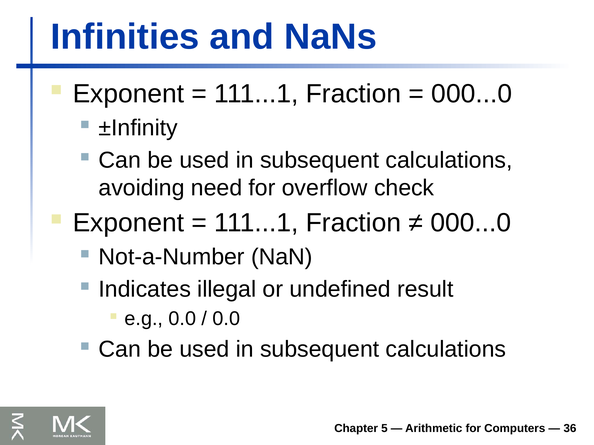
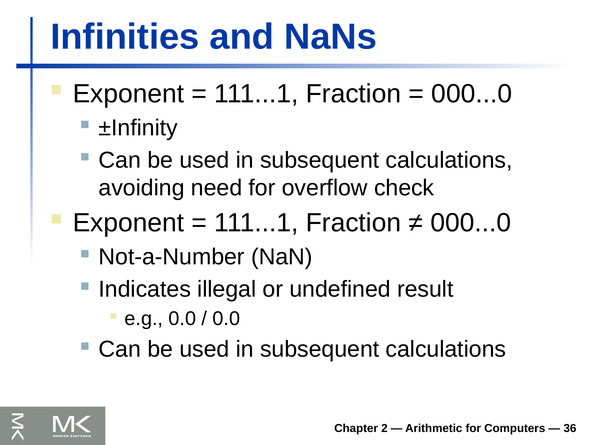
5: 5 -> 2
